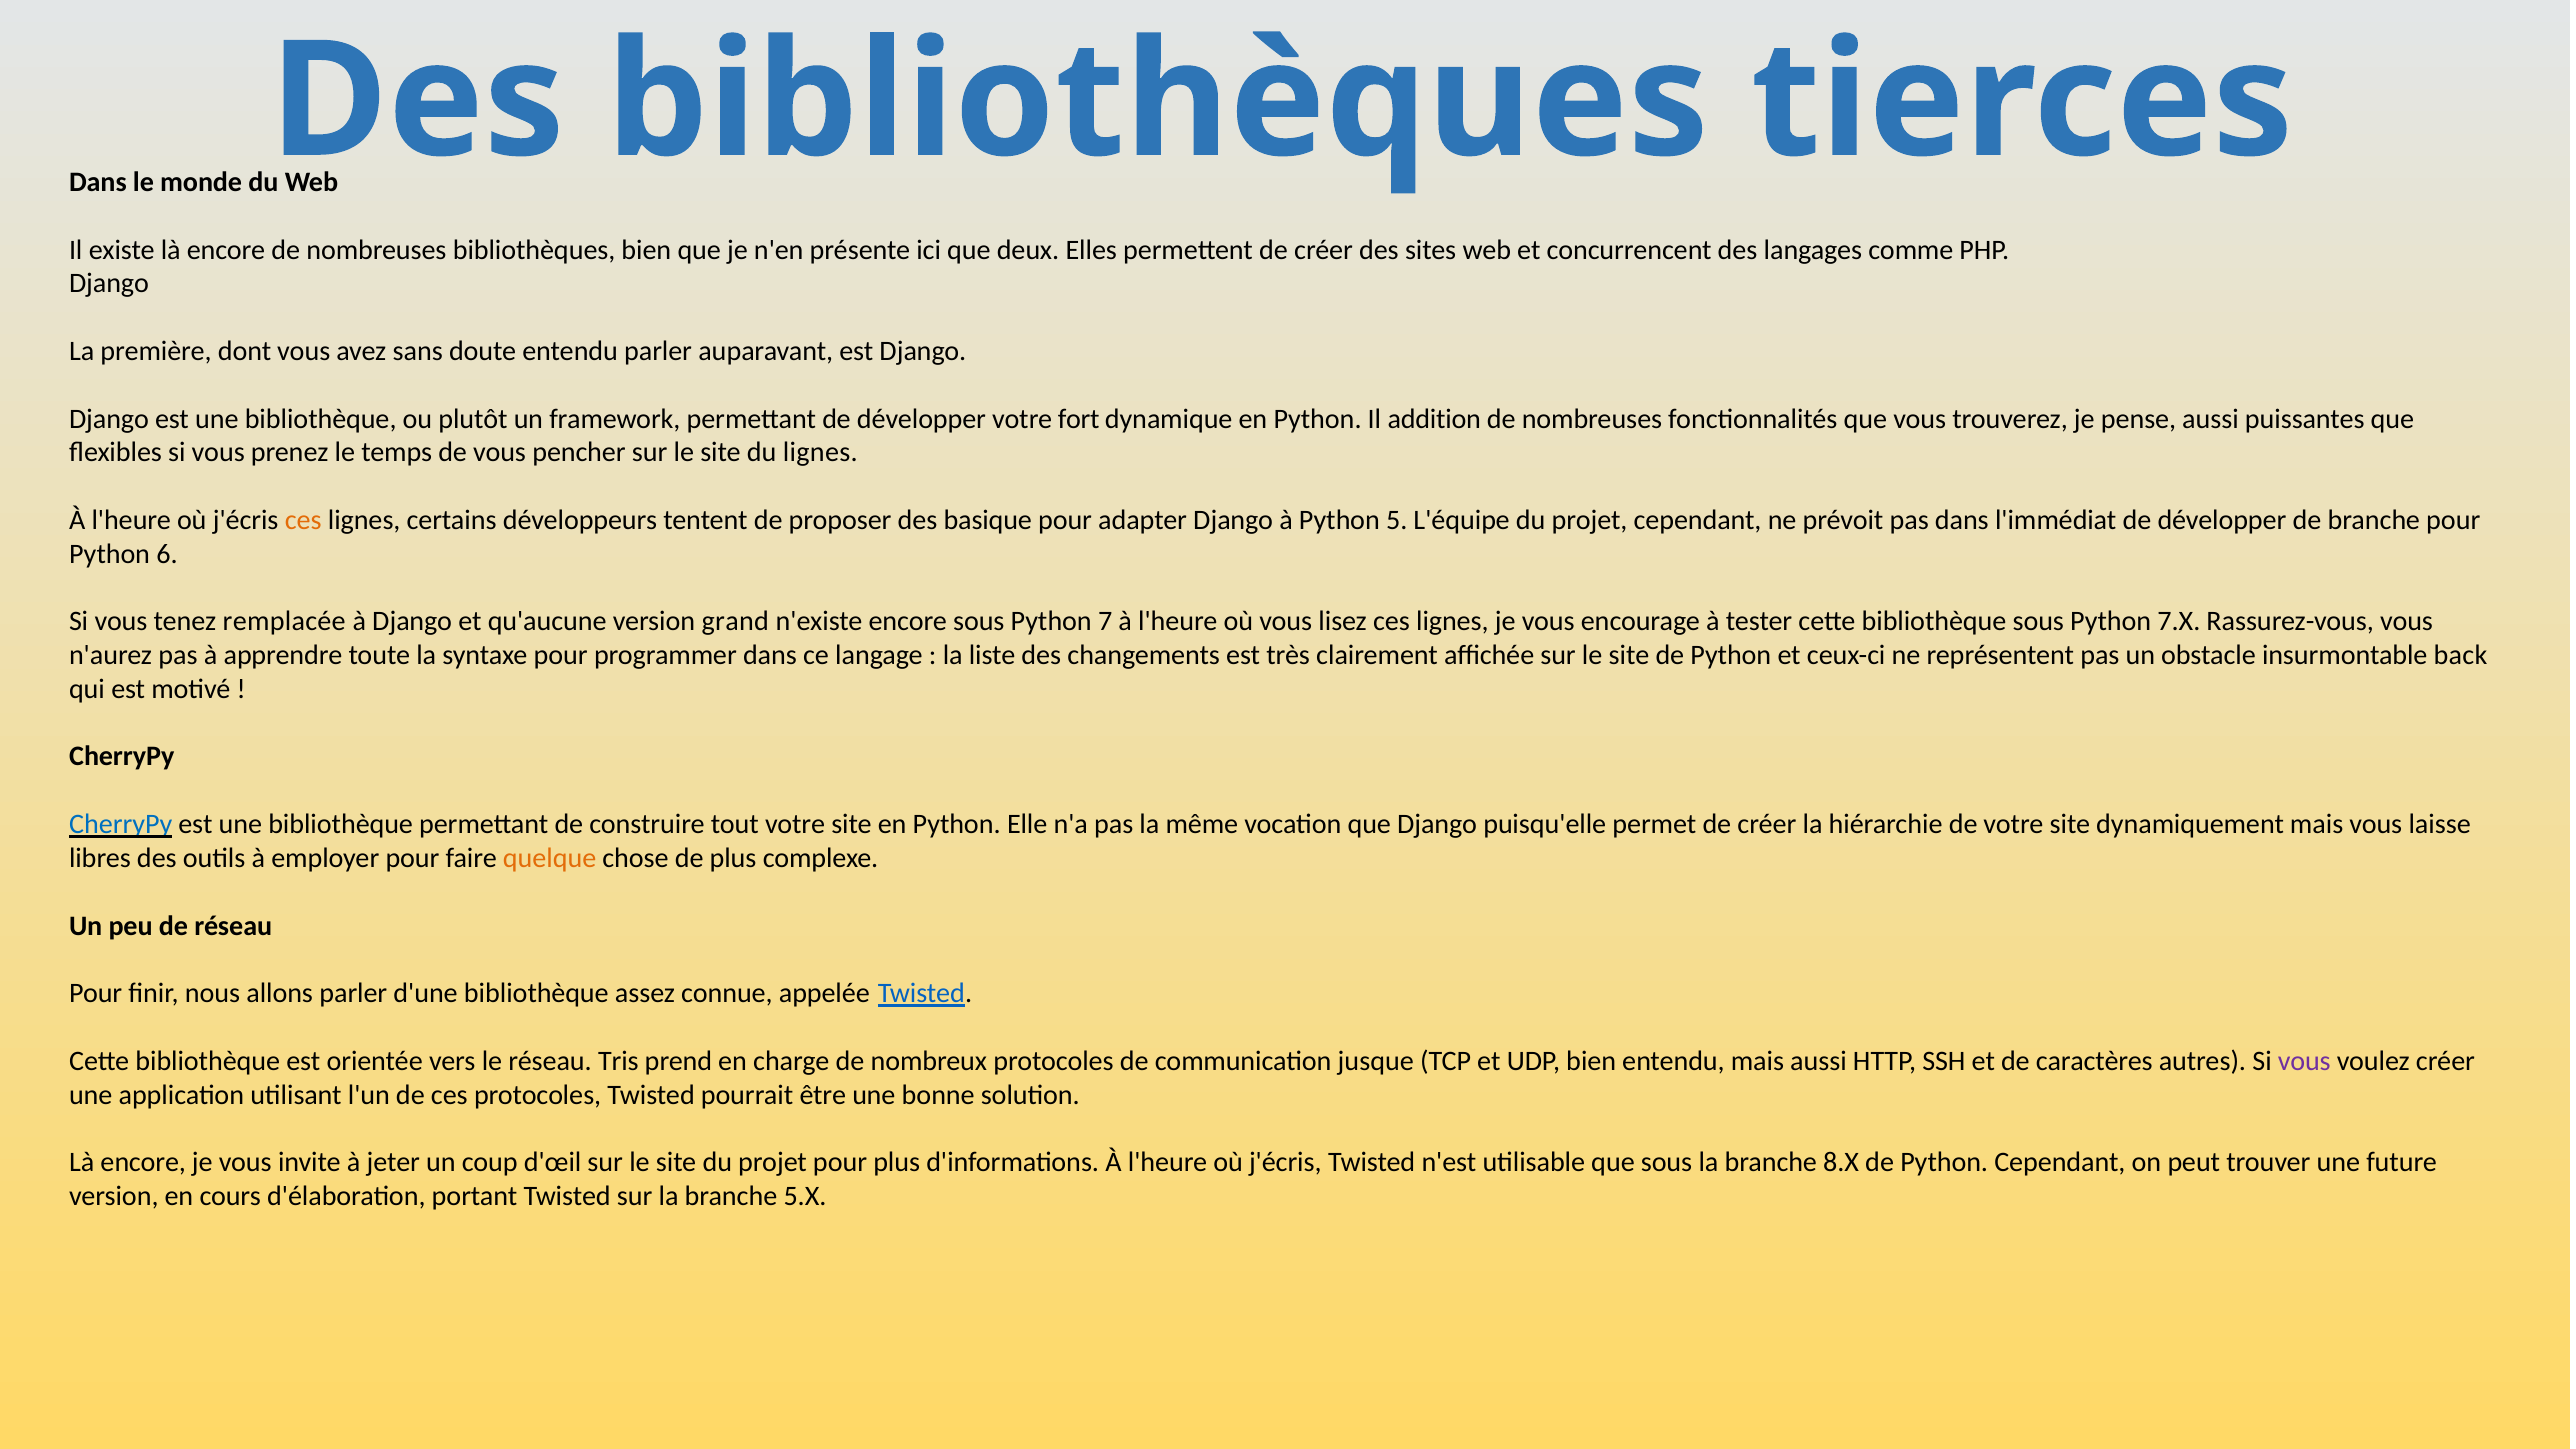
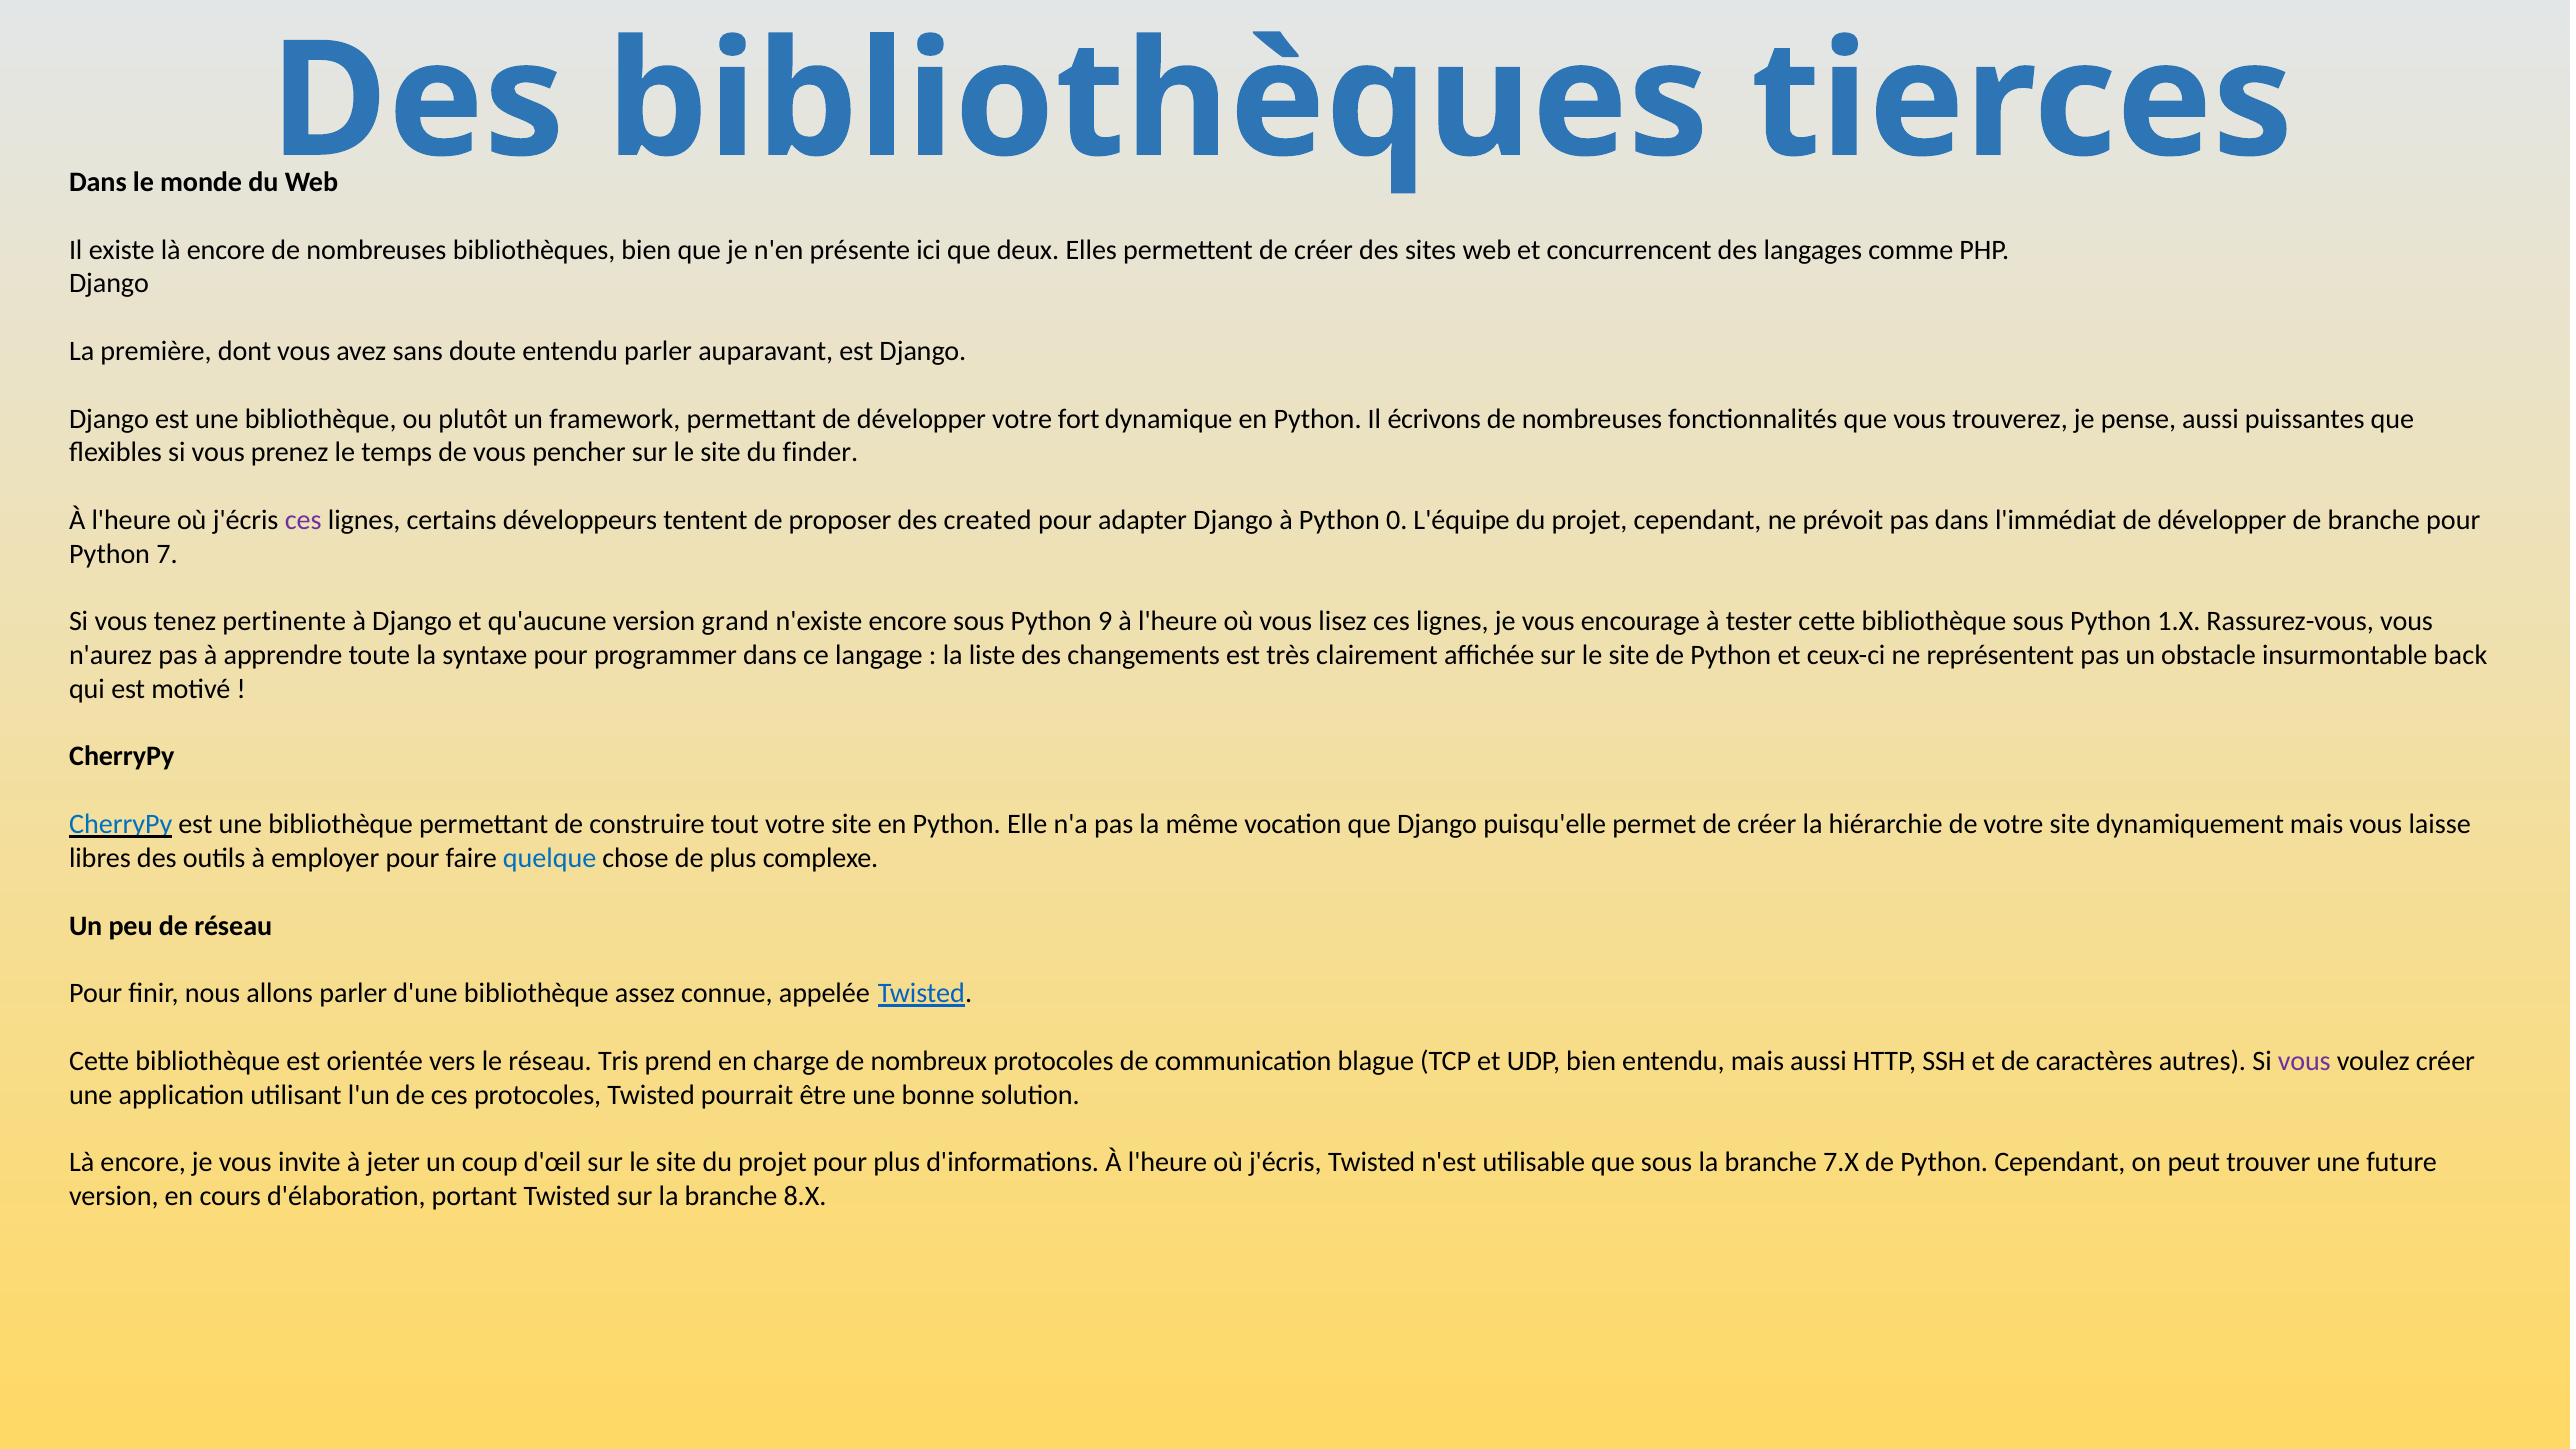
addition: addition -> écrivons
du lignes: lignes -> finder
ces at (303, 520) colour: orange -> purple
basique: basique -> created
5: 5 -> 0
6: 6 -> 7
remplacée: remplacée -> pertinente
7: 7 -> 9
7.X: 7.X -> 1.X
quelque colour: orange -> blue
jusque: jusque -> blague
8.X: 8.X -> 7.X
5.X: 5.X -> 8.X
